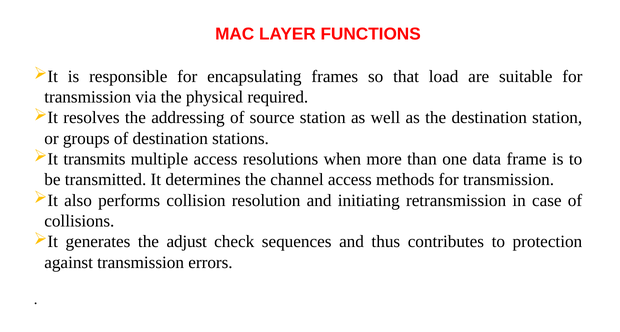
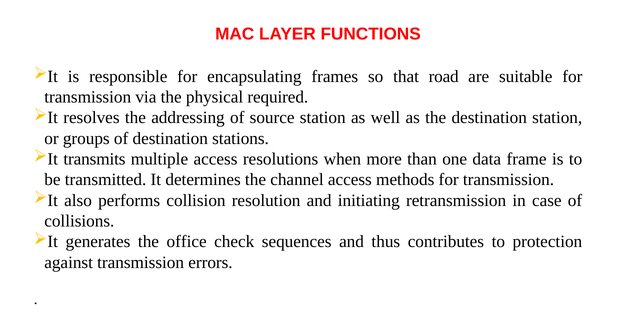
load: load -> road
adjust: adjust -> office
